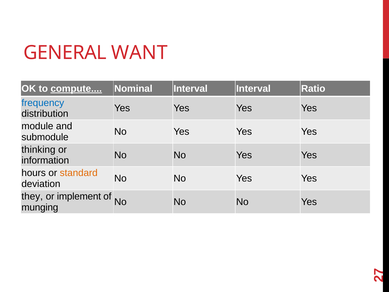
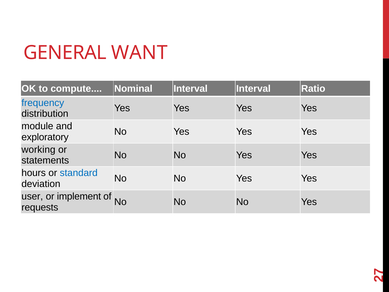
compute underline: present -> none
submodule: submodule -> exploratory
thinking: thinking -> working
information: information -> statements
standard colour: orange -> blue
they: they -> user
munging: munging -> requests
